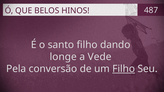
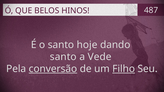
santo filho: filho -> hoje
longe at (63, 57): longe -> santo
conversão underline: none -> present
